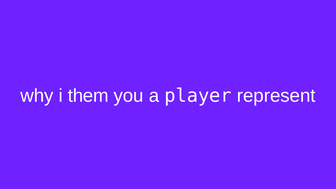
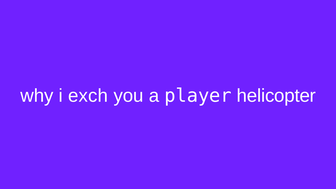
them: them -> exch
represent: represent -> helicopter
